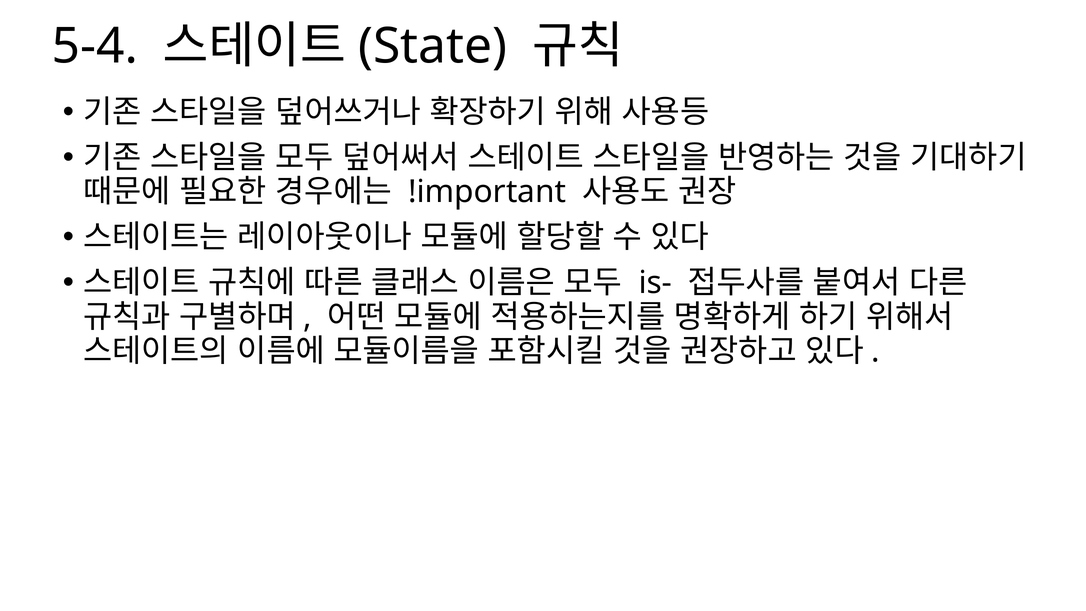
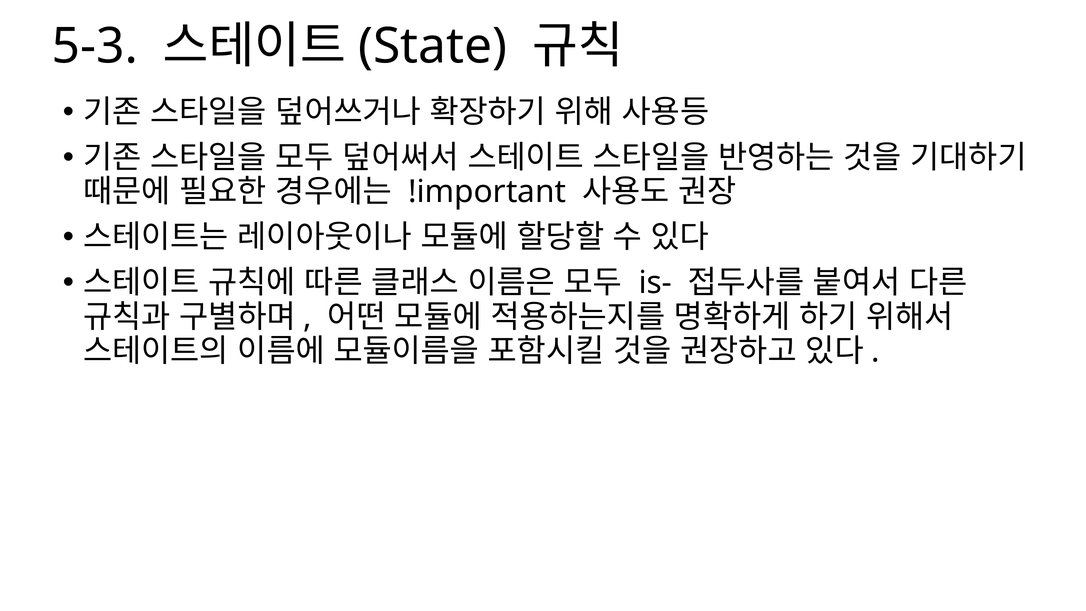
5-4: 5-4 -> 5-3
